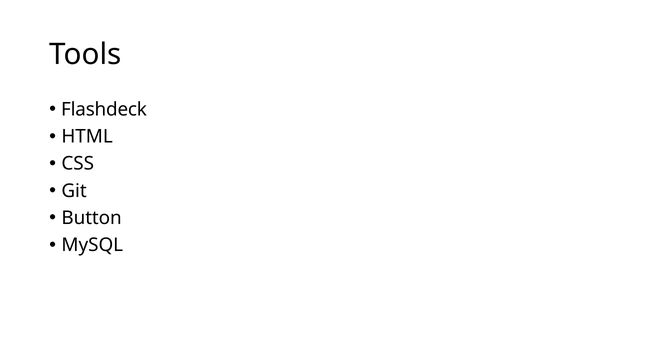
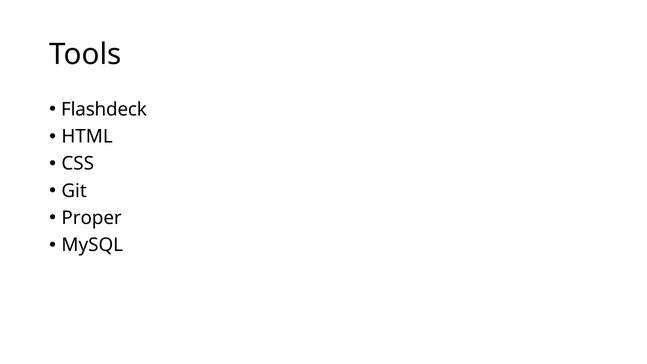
Button: Button -> Proper
